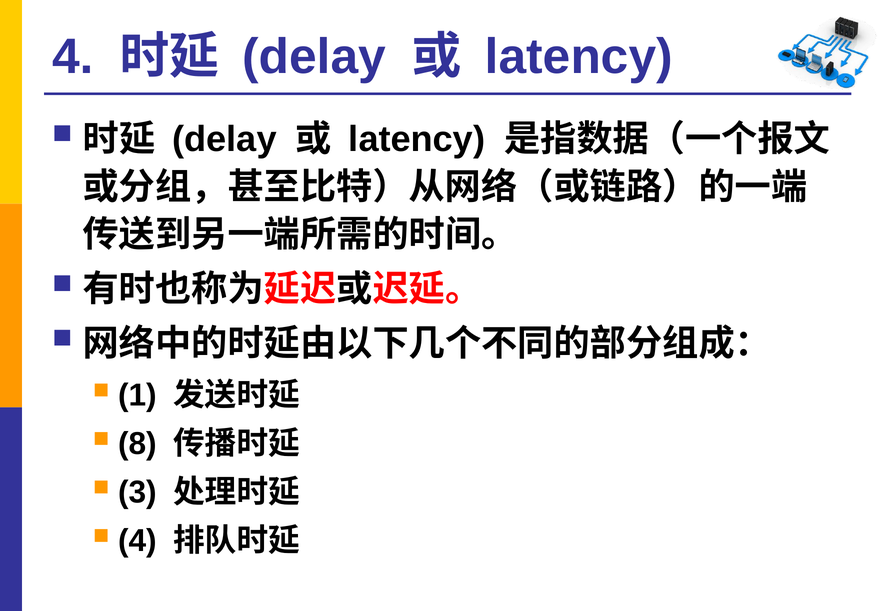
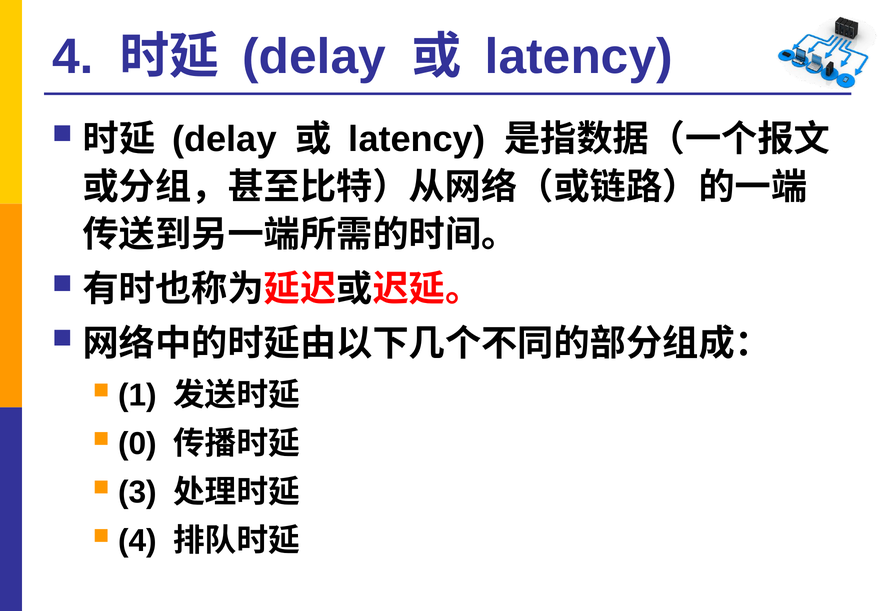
8: 8 -> 0
